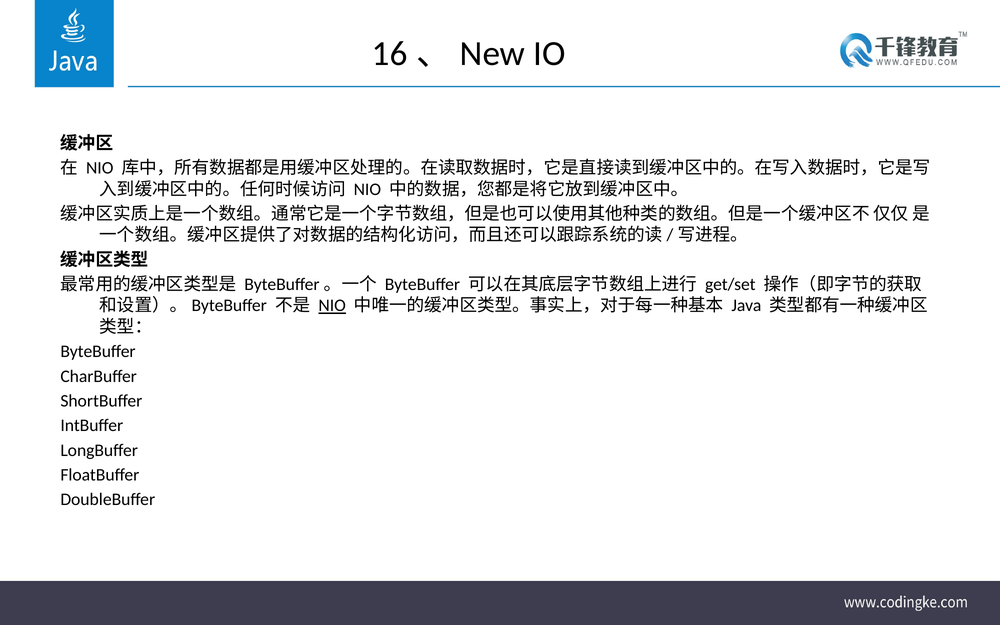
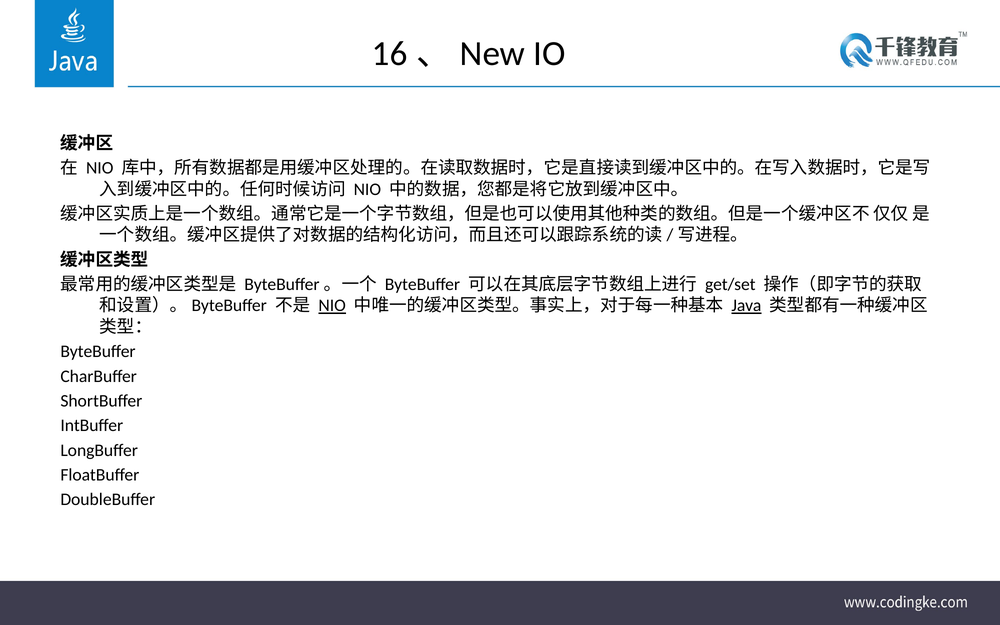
Java underline: none -> present
